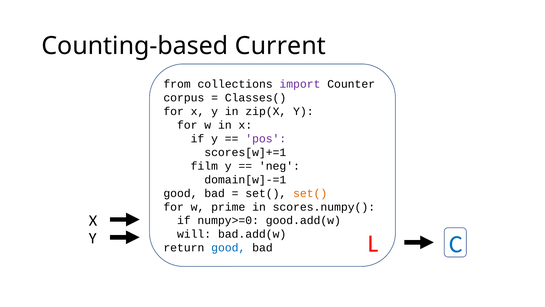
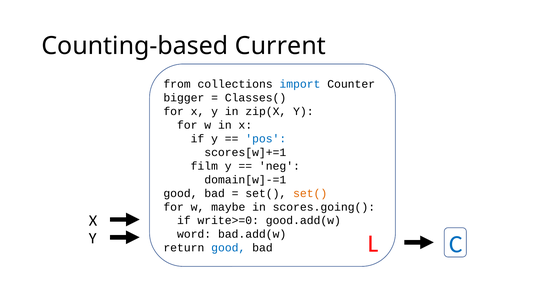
import colour: purple -> blue
corpus: corpus -> bigger
pos colour: purple -> blue
prime: prime -> maybe
scores.numpy(: scores.numpy( -> scores.going(
numpy>=0: numpy>=0 -> write>=0
will: will -> word
